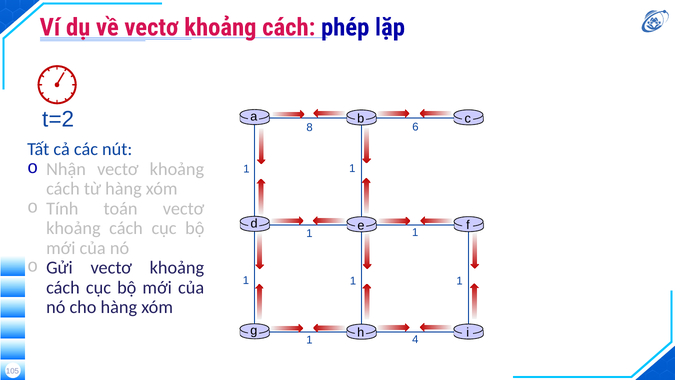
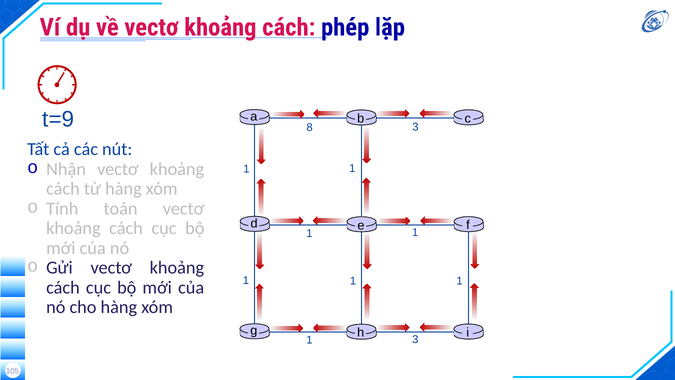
t=2: t=2 -> t=9
8 6: 6 -> 3
1 4: 4 -> 3
